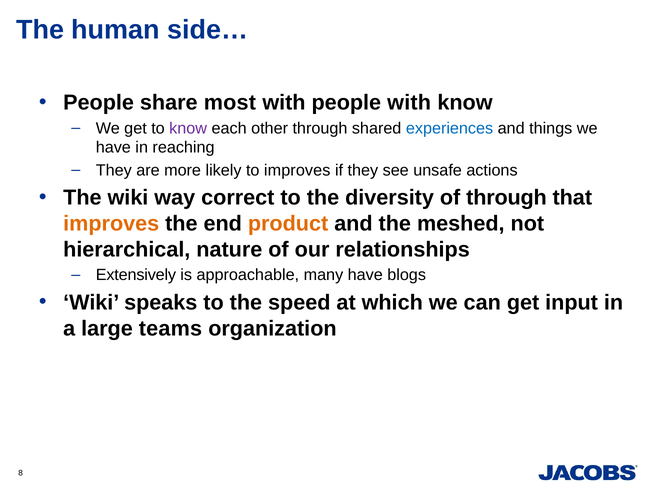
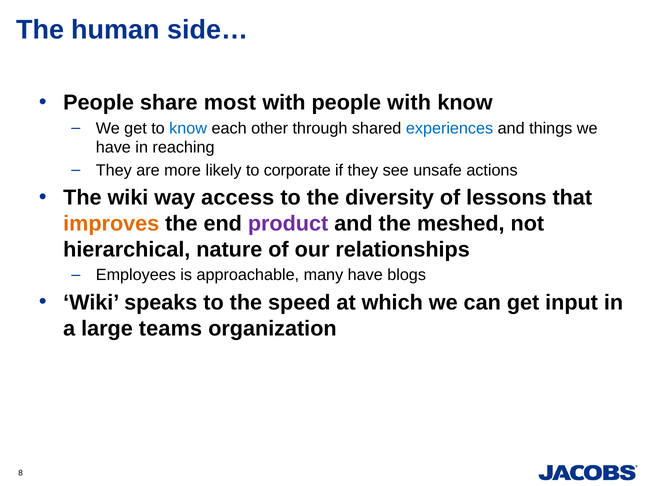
know at (188, 128) colour: purple -> blue
to improves: improves -> corporate
correct: correct -> access
of through: through -> lessons
product colour: orange -> purple
Extensively: Extensively -> Employees
